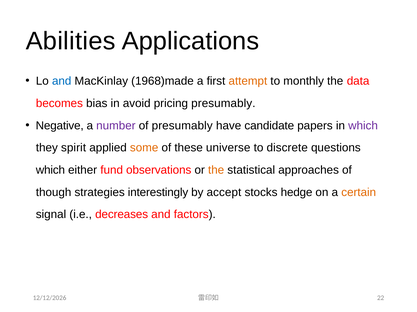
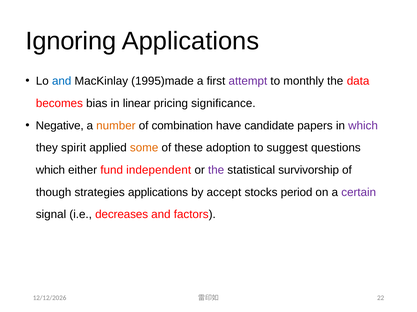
Abilities: Abilities -> Ignoring
1968)made: 1968)made -> 1995)made
attempt colour: orange -> purple
avoid: avoid -> linear
pricing presumably: presumably -> significance
number colour: purple -> orange
of presumably: presumably -> combination
universe: universe -> adoption
discrete: discrete -> suggest
observations: observations -> independent
the at (216, 170) colour: orange -> purple
approaches: approaches -> survivorship
strategies interestingly: interestingly -> applications
hedge: hedge -> period
certain colour: orange -> purple
